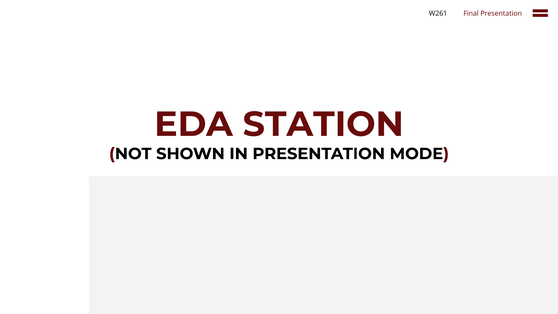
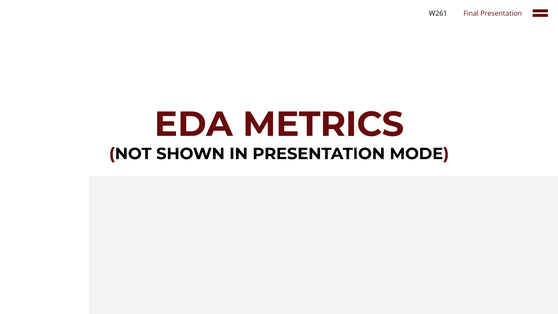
STATION: STATION -> METRICS
